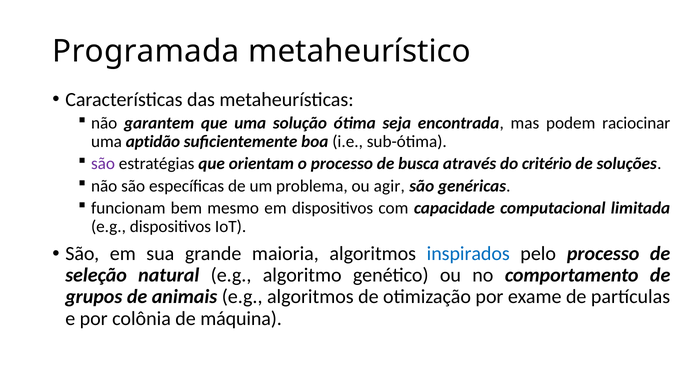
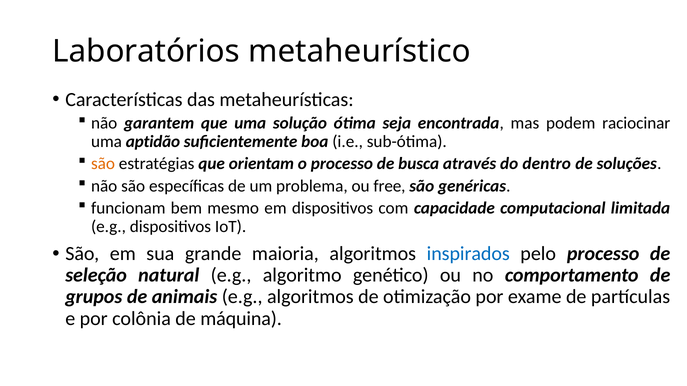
Programada: Programada -> Laboratórios
são at (103, 164) colour: purple -> orange
critério: critério -> dentro
agir: agir -> free
